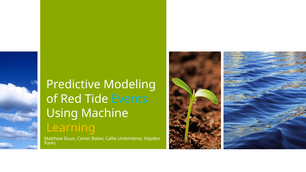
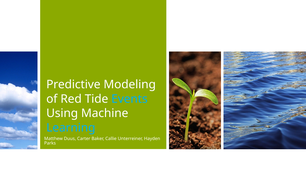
Learning colour: yellow -> light blue
